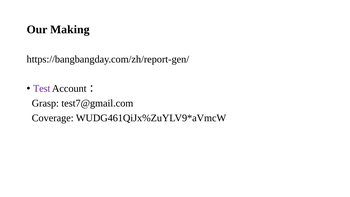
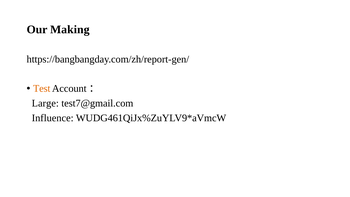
Test colour: purple -> orange
Grasp: Grasp -> Large
Coverage: Coverage -> Influence
